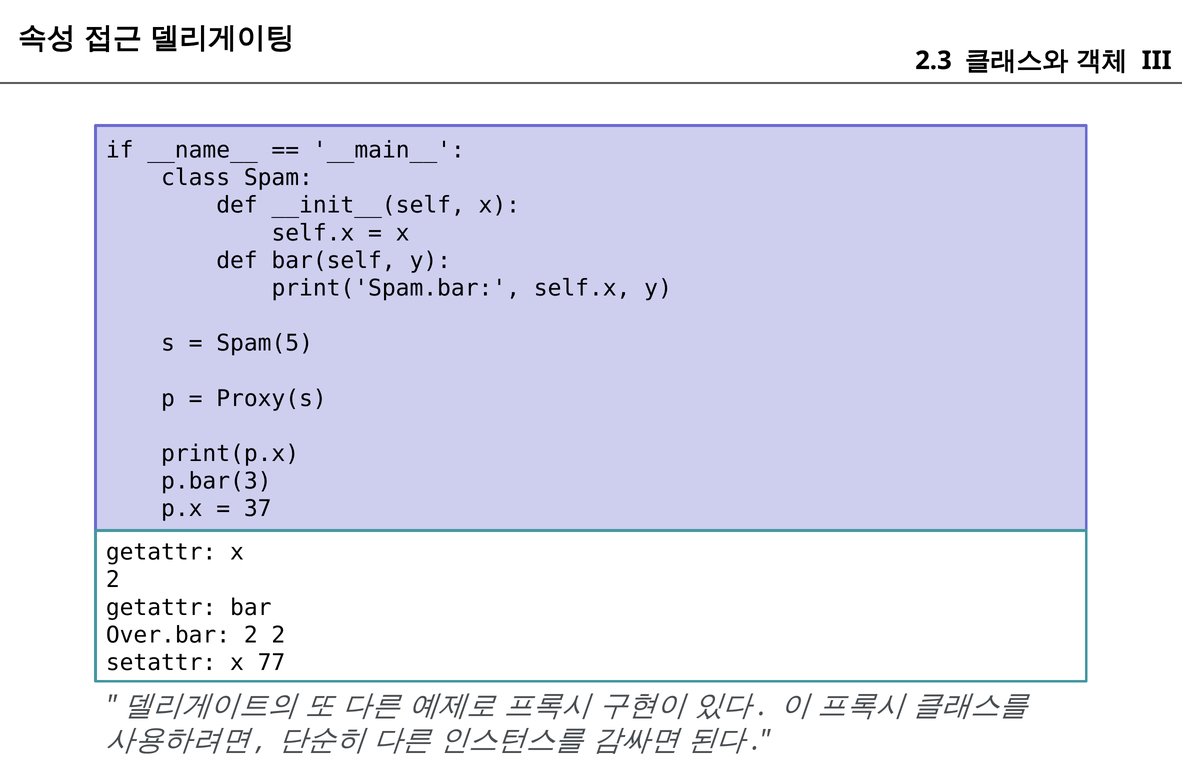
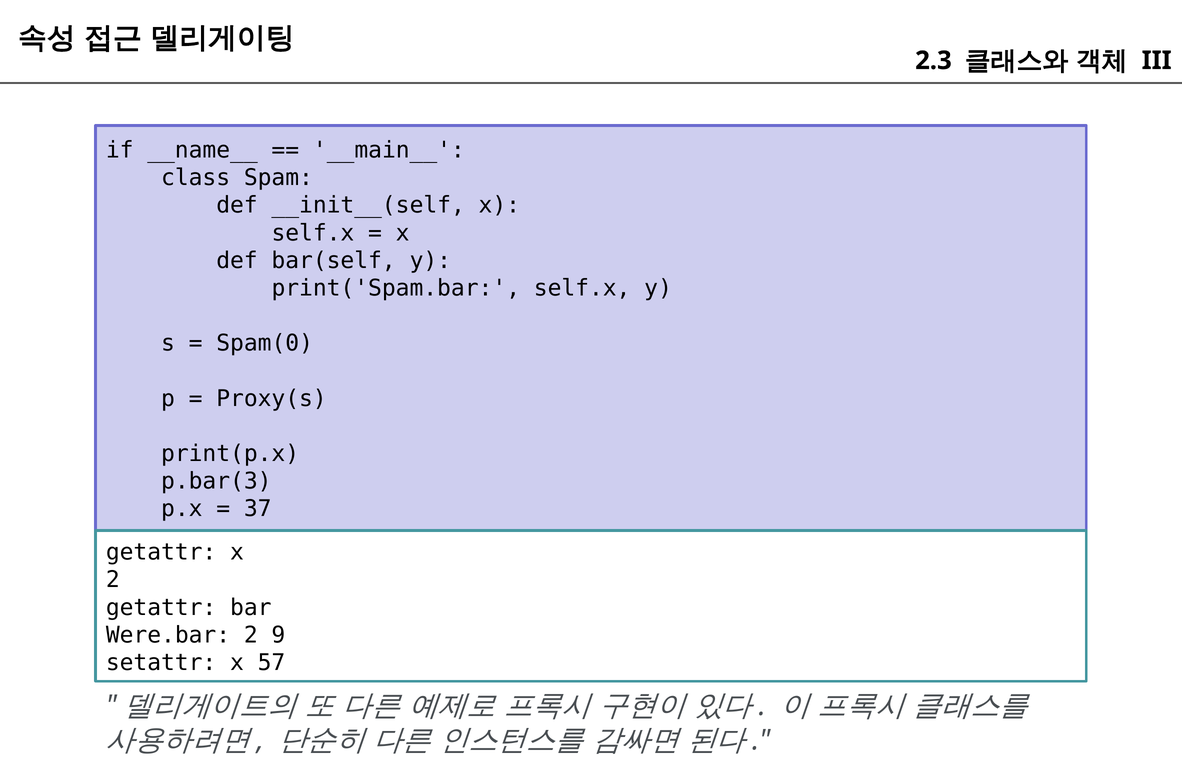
Spam(5: Spam(5 -> Spam(0
Over.bar: Over.bar -> Were.bar
2 2: 2 -> 9
77: 77 -> 57
